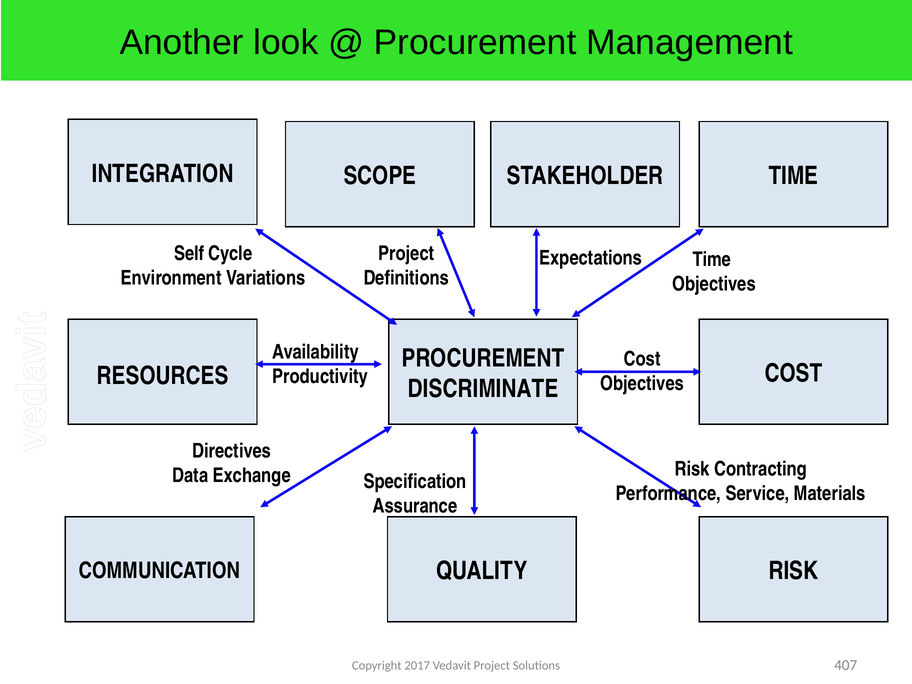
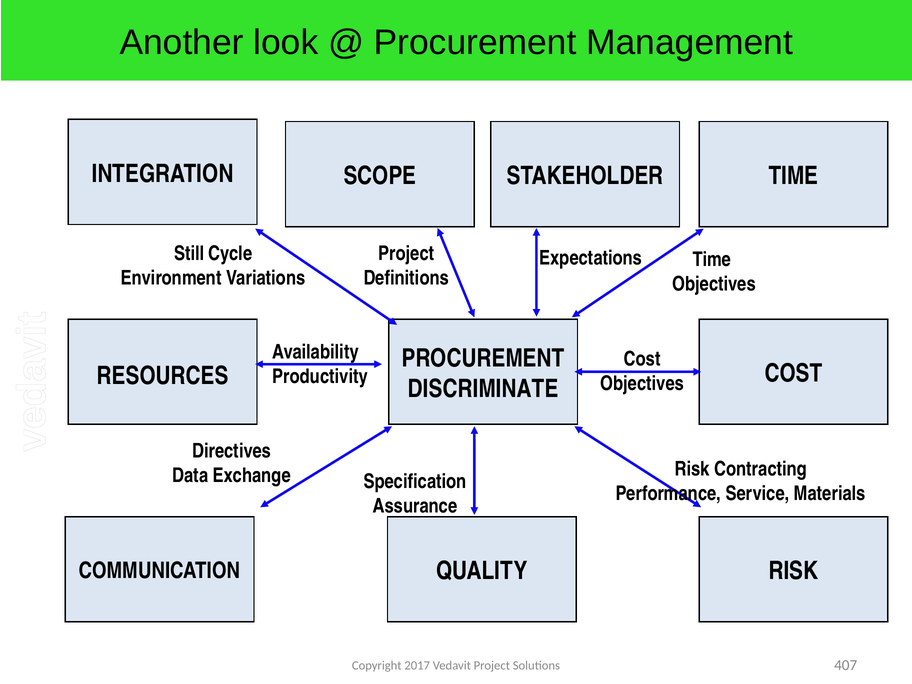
Self: Self -> Still
